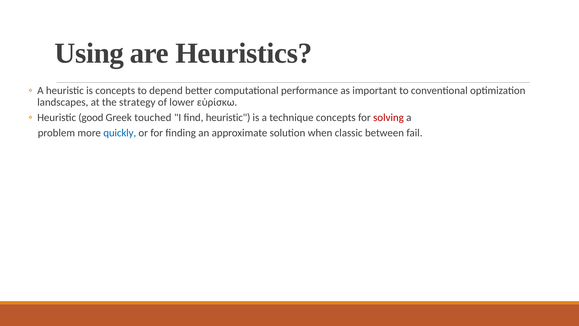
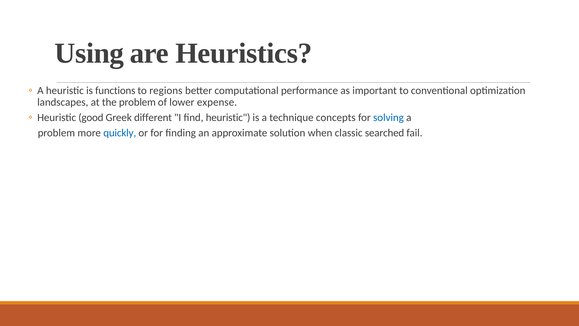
is concepts: concepts -> functions
depend: depend -> regions
the strategy: strategy -> problem
εὑρίσκω: εὑρίσκω -> expense
touched: touched -> different
solving colour: red -> blue
between: between -> searched
